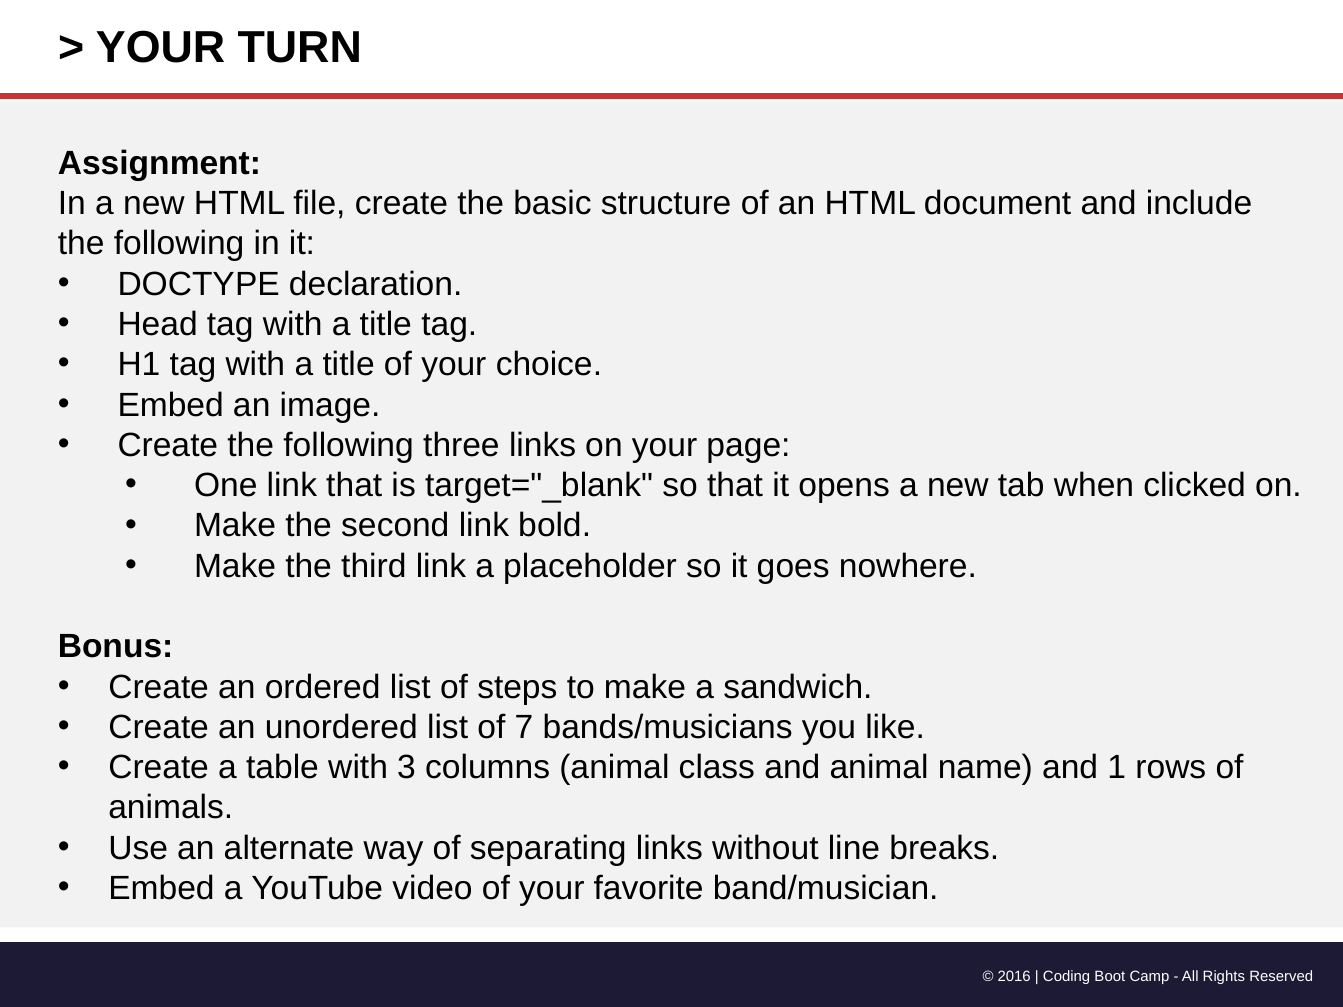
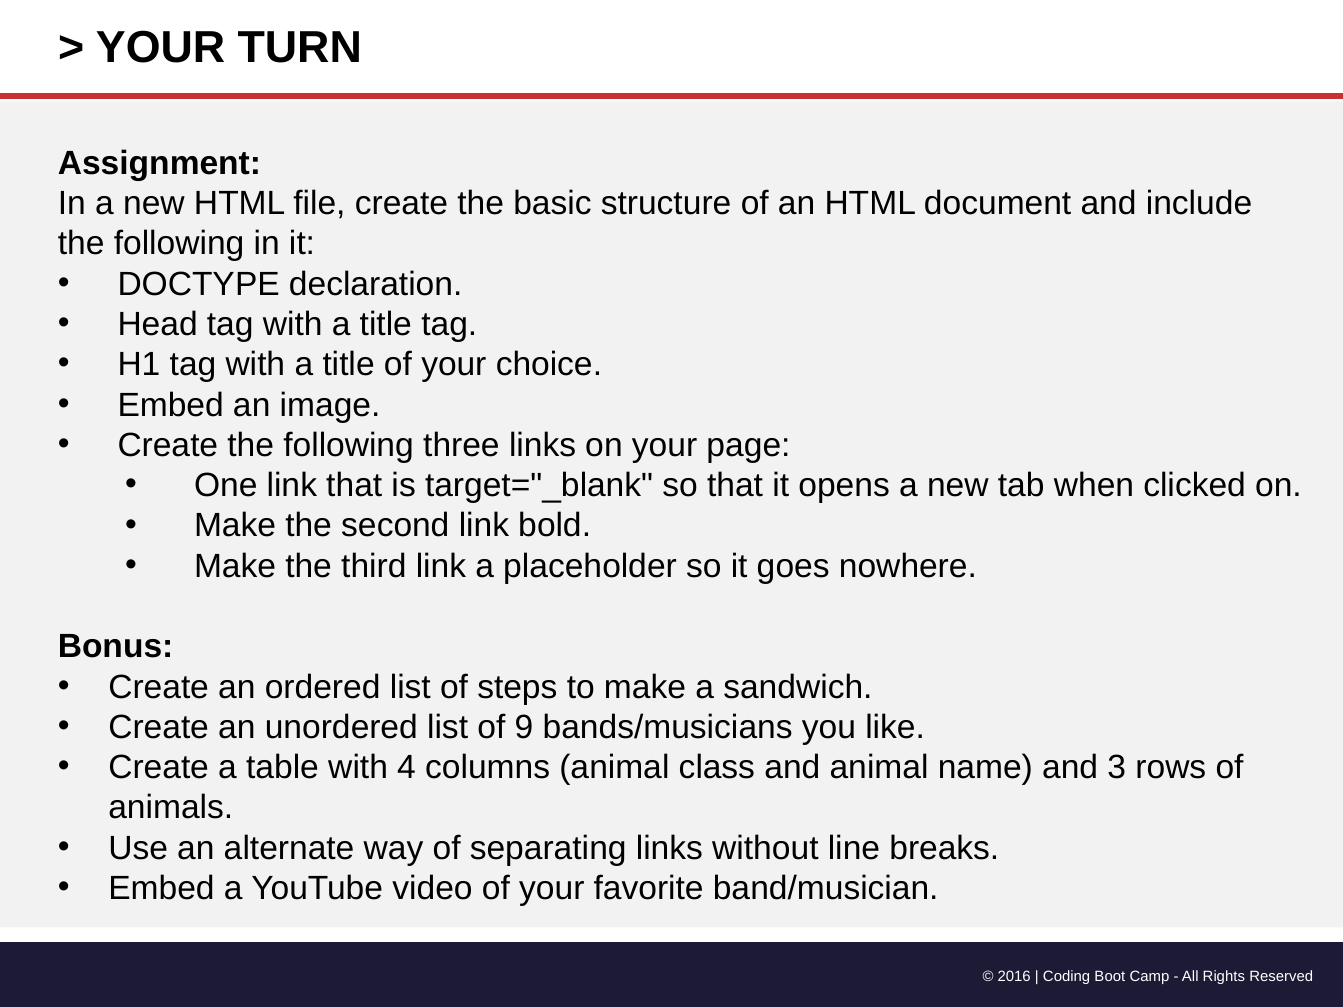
7: 7 -> 9
3: 3 -> 4
1: 1 -> 3
